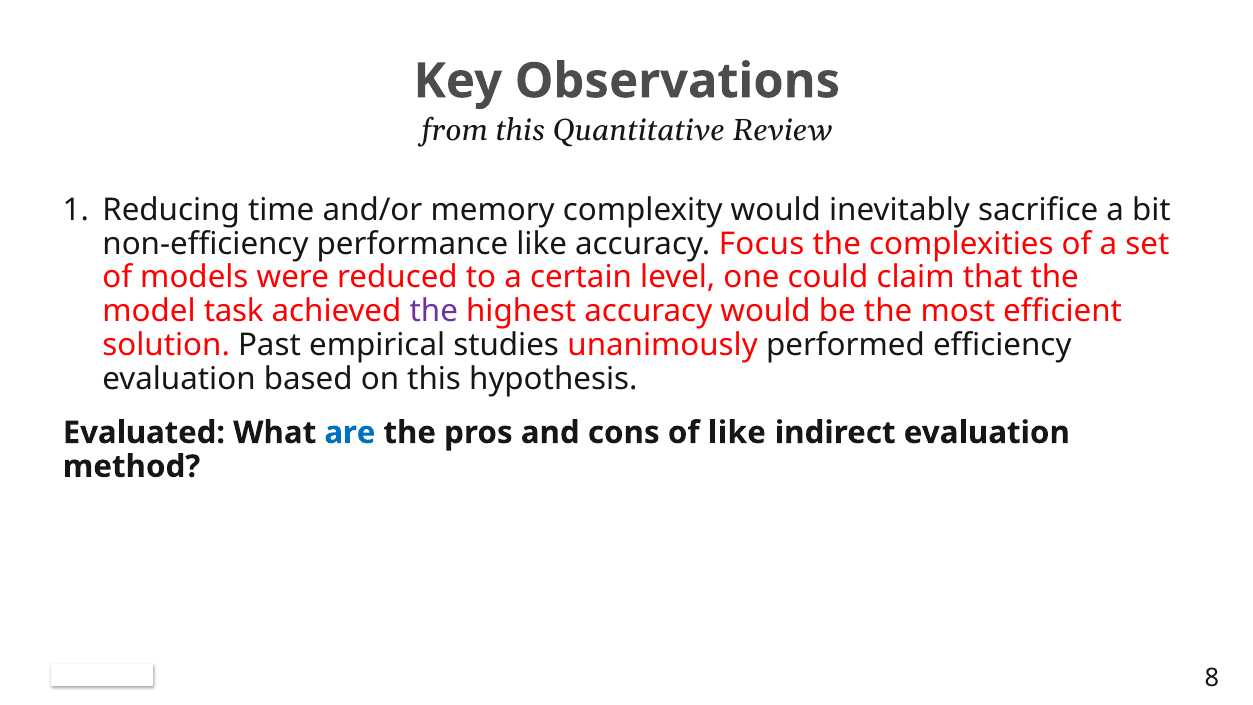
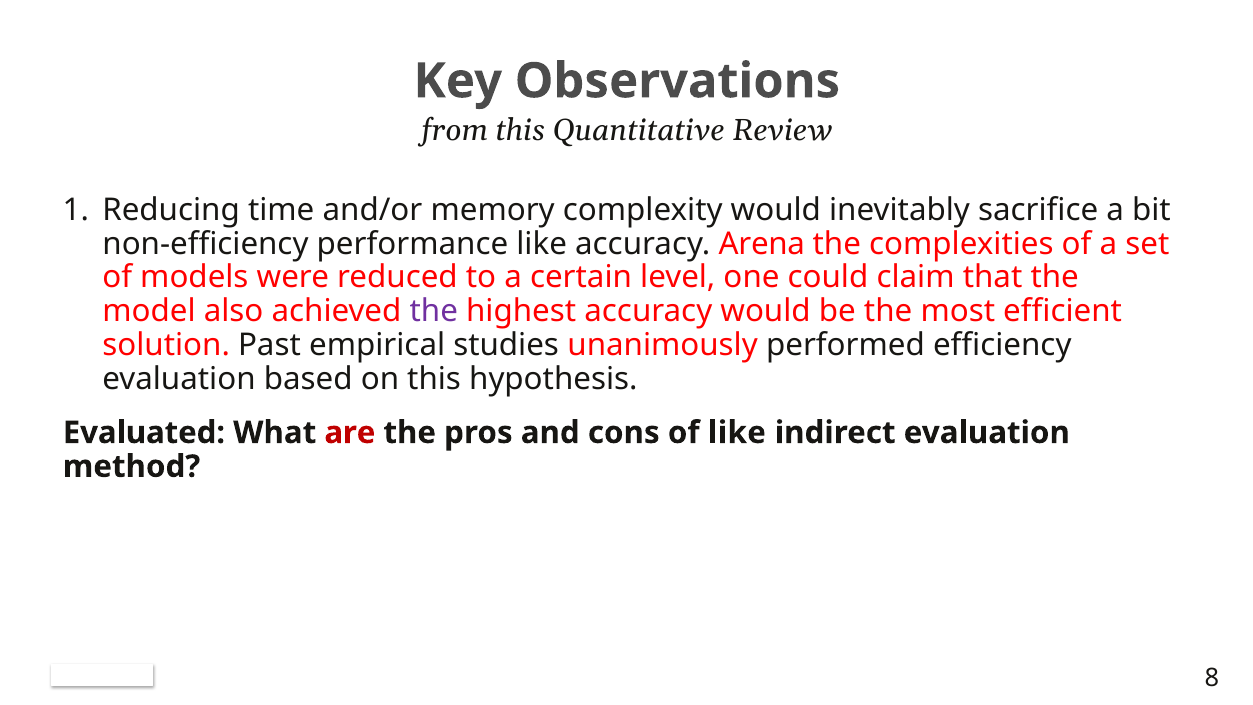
Focus: Focus -> Arena
task: task -> also
are colour: blue -> red
